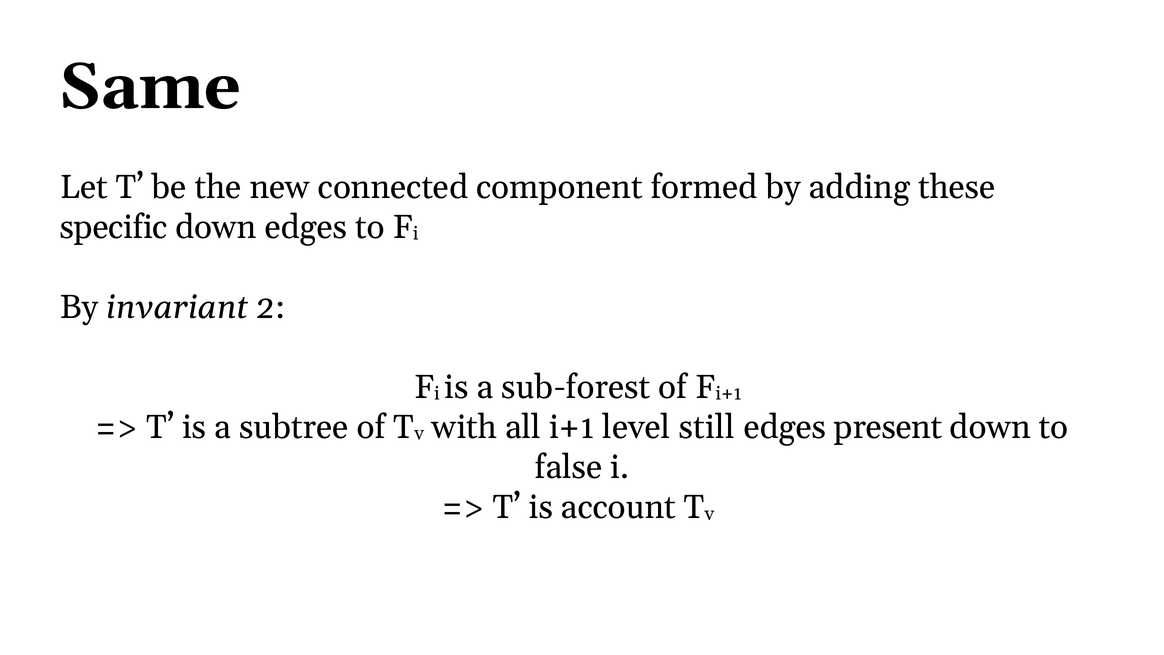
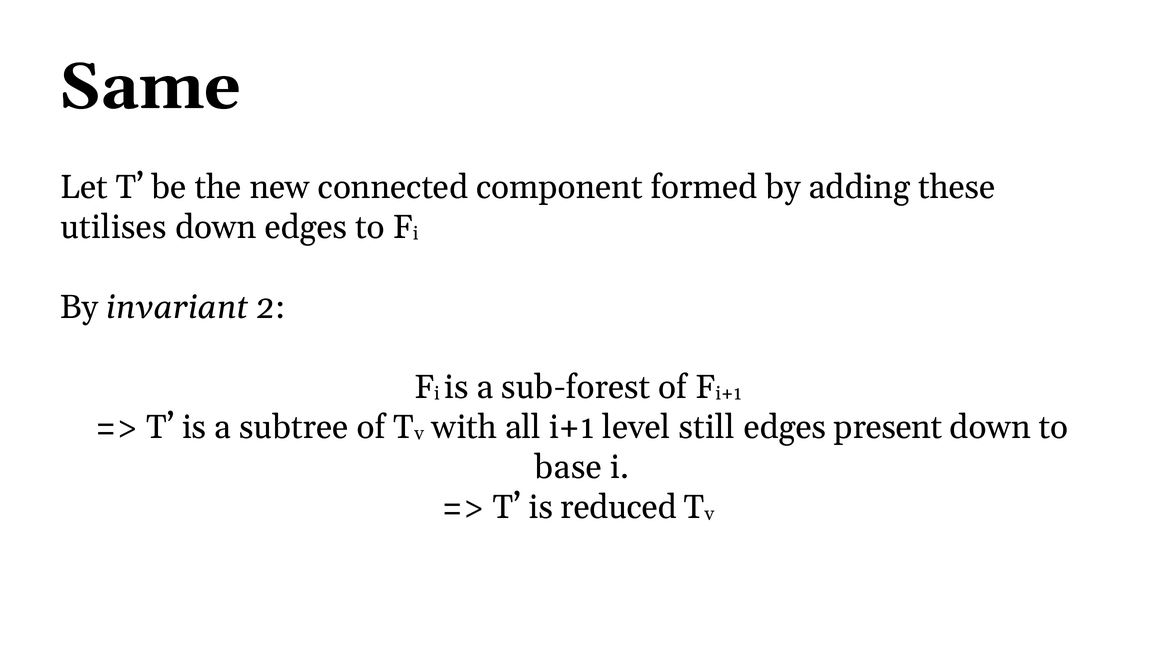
specific: specific -> utilises
false: false -> base
account: account -> reduced
